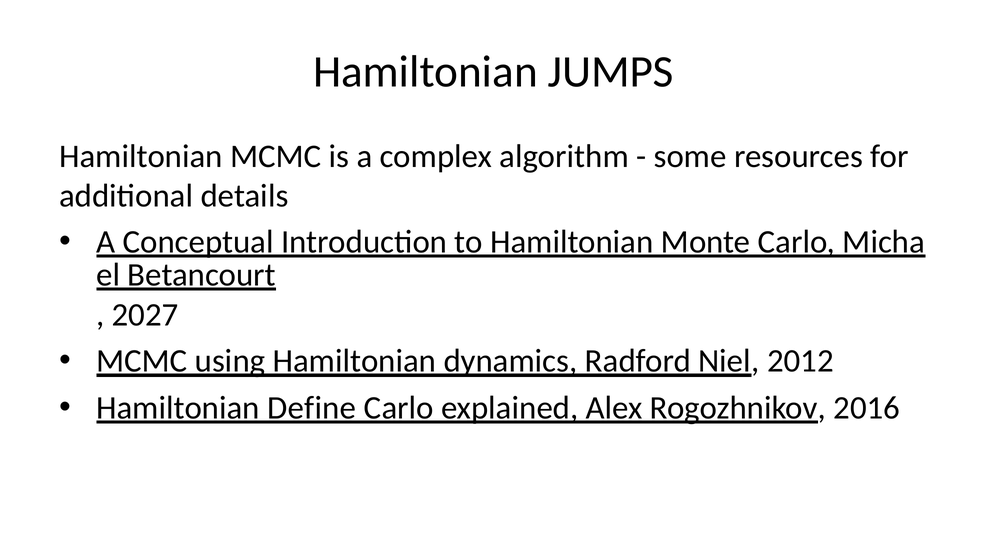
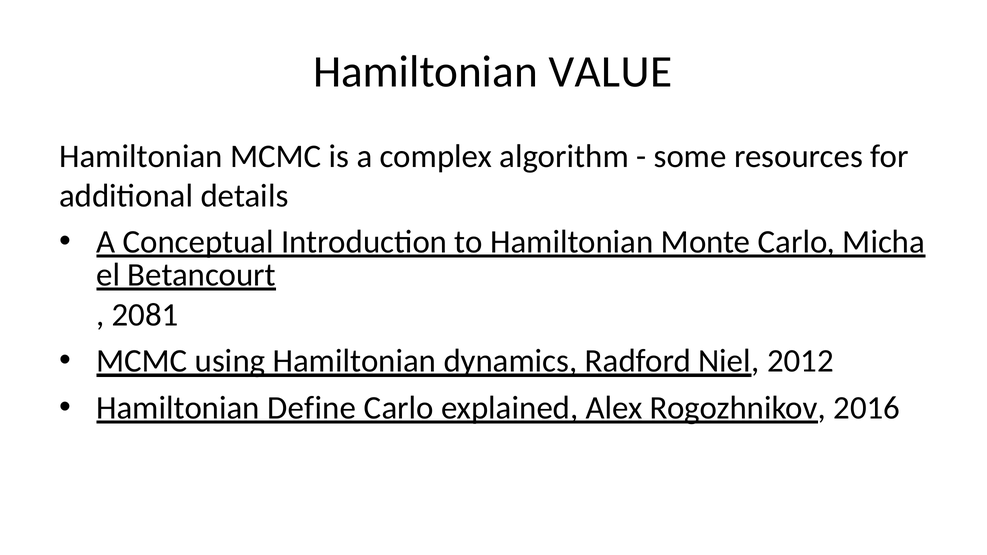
JUMPS: JUMPS -> VALUE
2027: 2027 -> 2081
